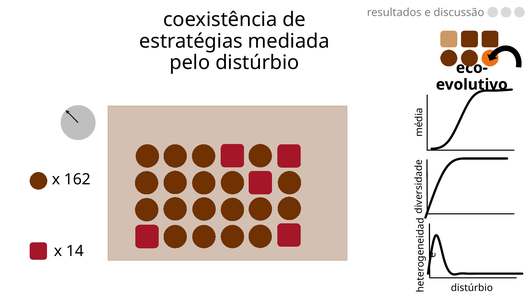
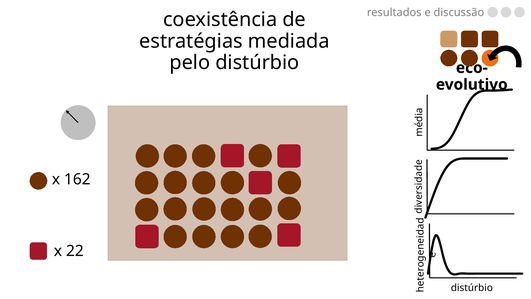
14: 14 -> 22
